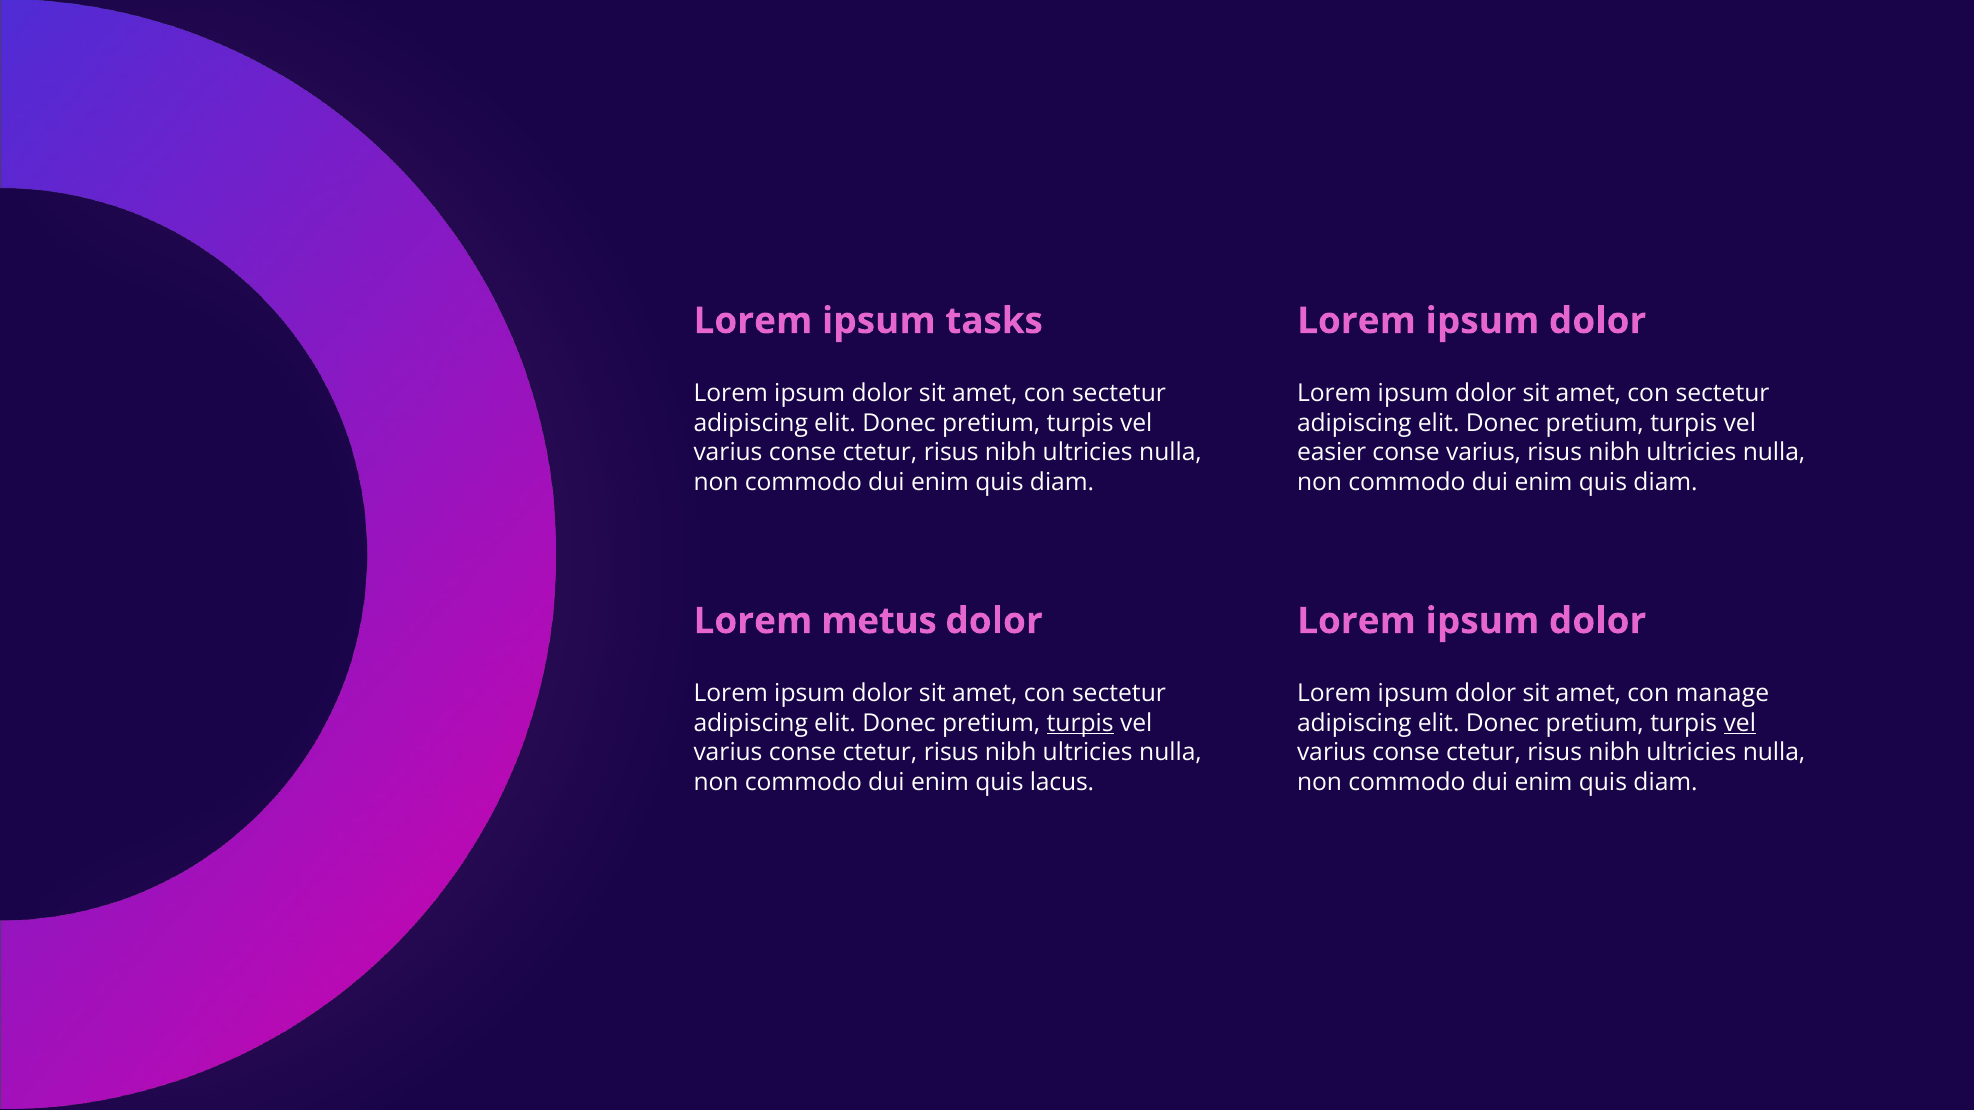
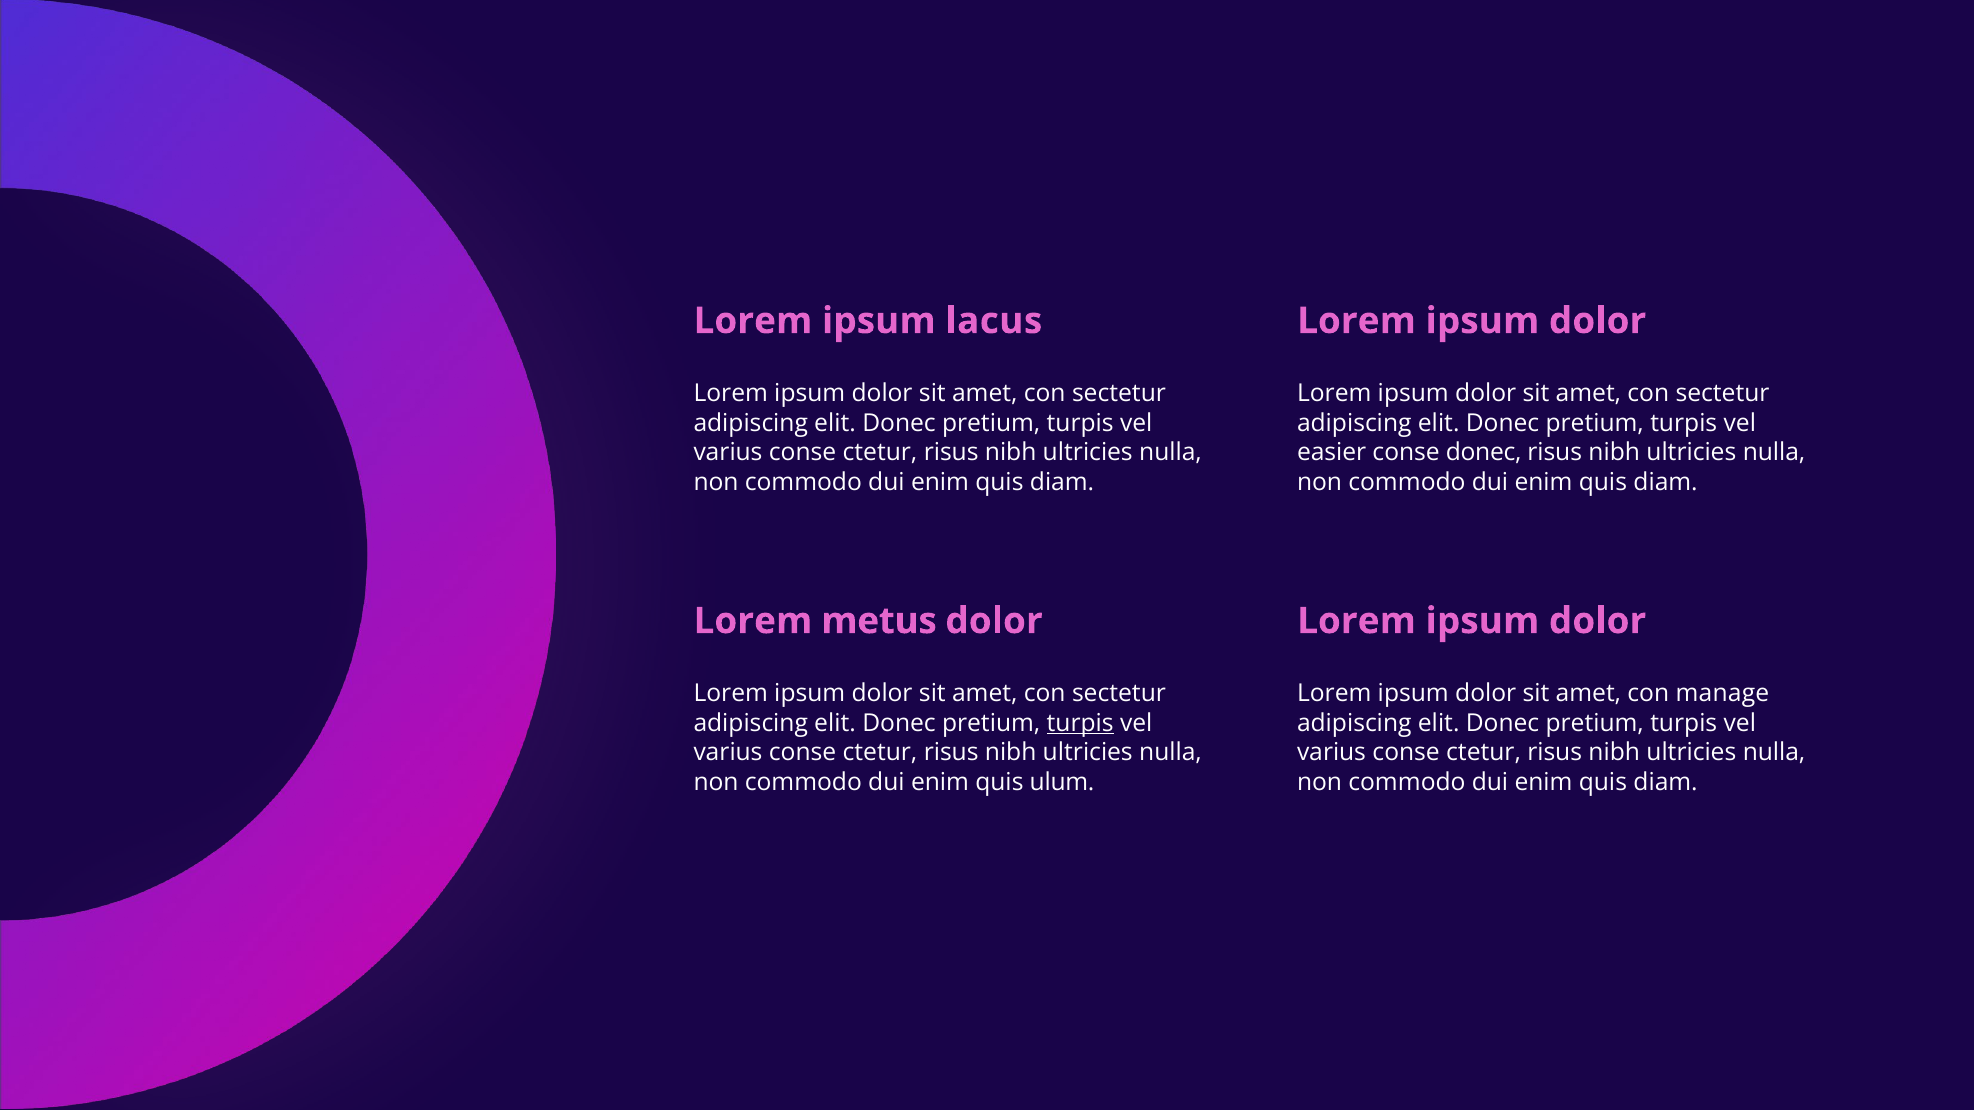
tasks: tasks -> lacus
conse varius: varius -> donec
vel at (1740, 723) underline: present -> none
lacus: lacus -> ulum
